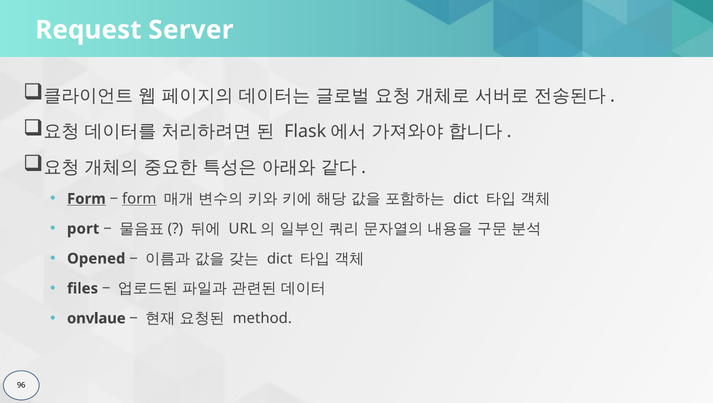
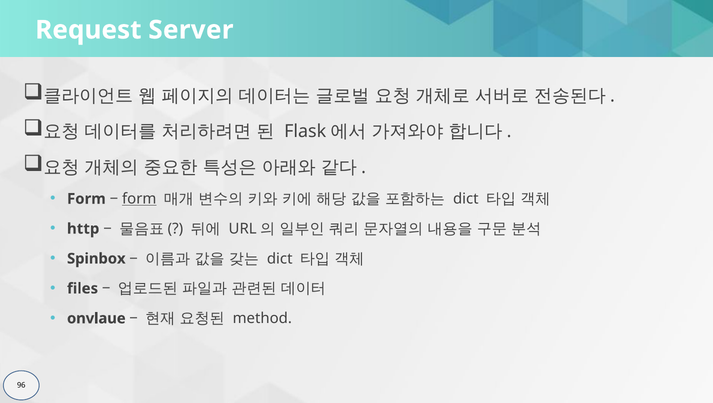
Form at (86, 199) underline: present -> none
port: port -> http
Opened: Opened -> Spinbox
